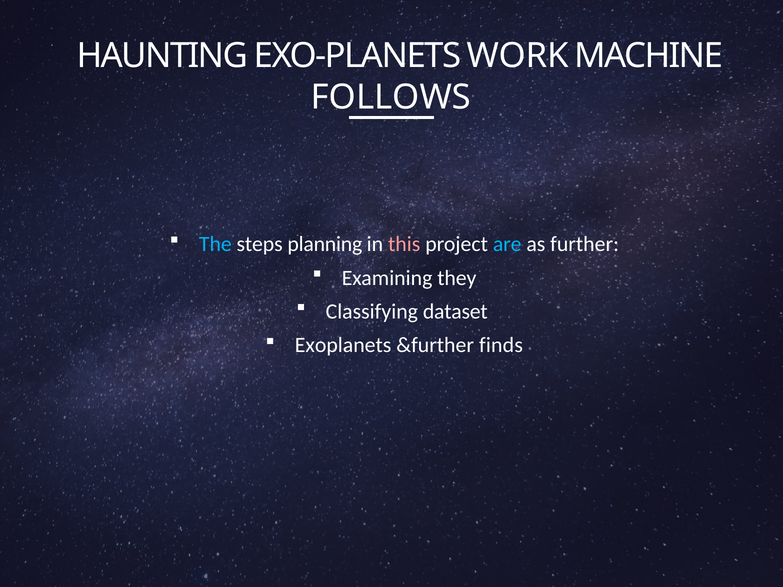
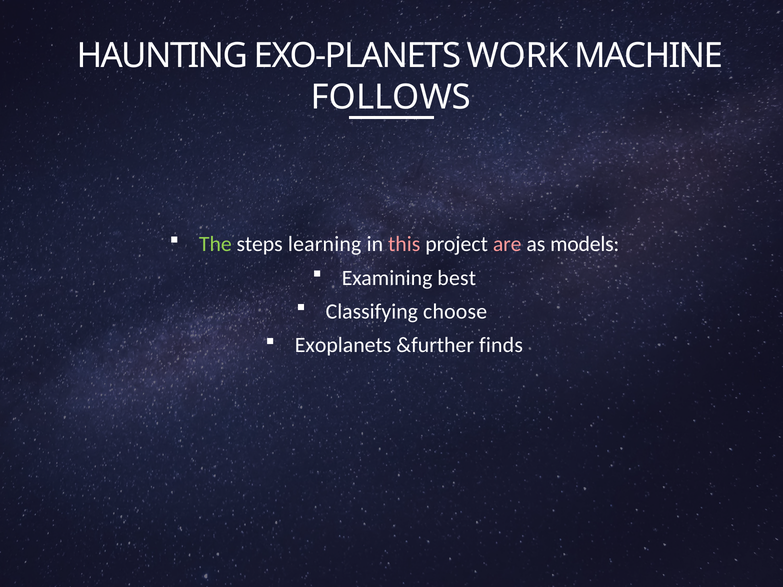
The colour: light blue -> light green
planning: planning -> learning
are colour: light blue -> pink
further: further -> models
they: they -> best
dataset: dataset -> choose
